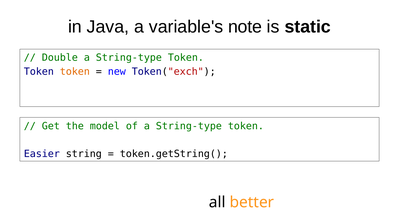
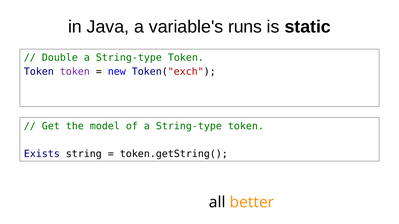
note: note -> runs
token at (75, 72) colour: orange -> purple
Easier: Easier -> Exists
